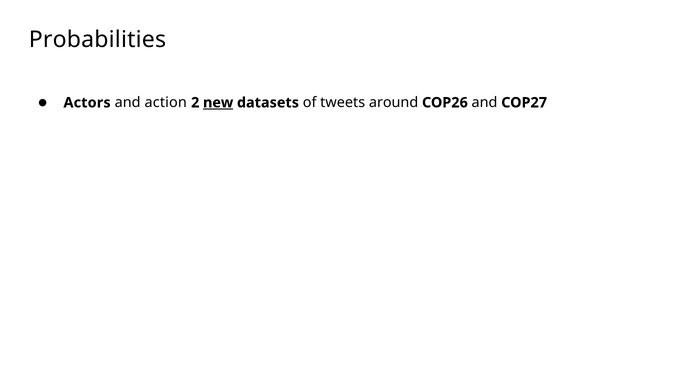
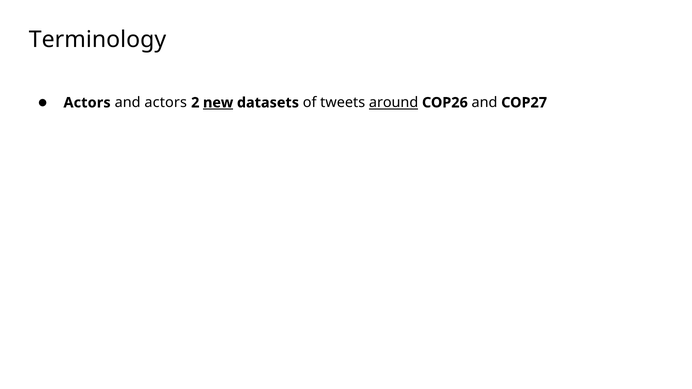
Probabilities: Probabilities -> Terminology
and action: action -> actors
around underline: none -> present
